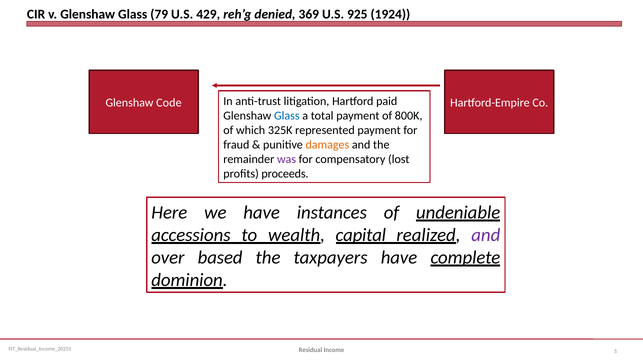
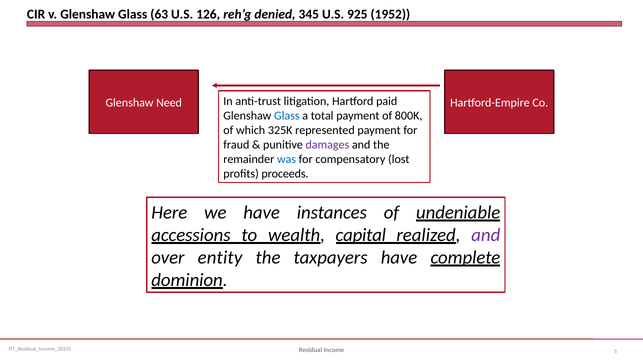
79: 79 -> 63
429: 429 -> 126
369: 369 -> 345
1924: 1924 -> 1952
Code: Code -> Need
damages colour: orange -> purple
was colour: purple -> blue
based: based -> entity
